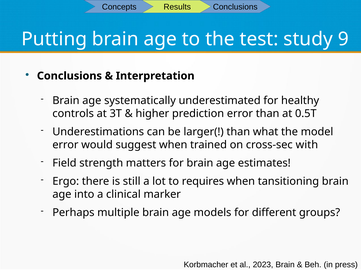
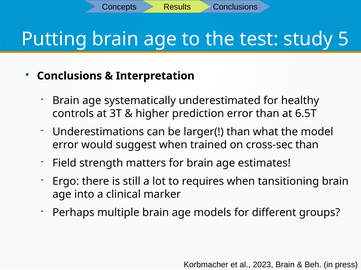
9: 9 -> 5
0.5T: 0.5T -> 6.5T
cross-sec with: with -> than
